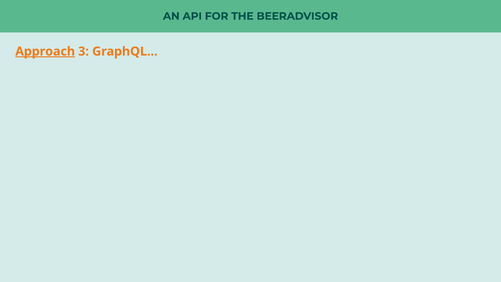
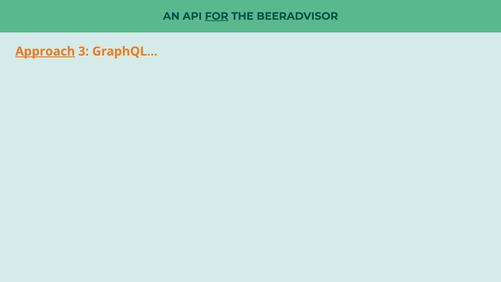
FOR underline: none -> present
